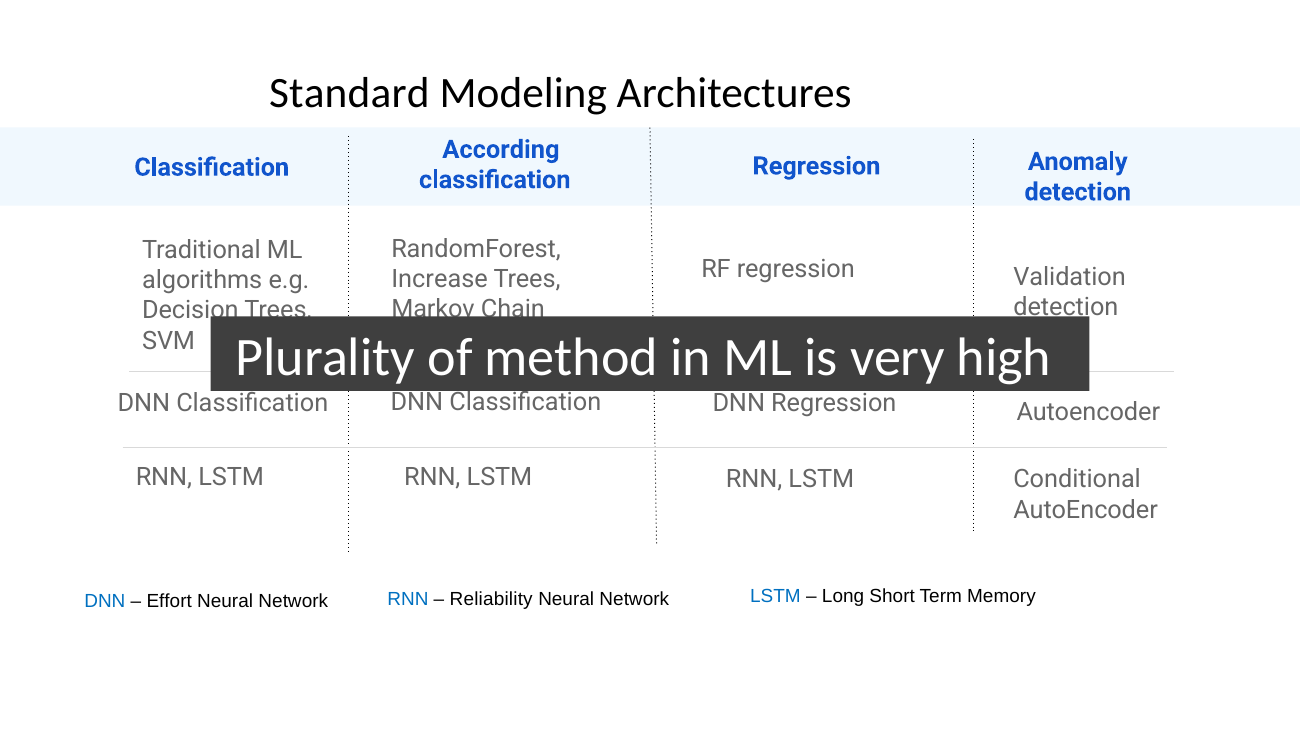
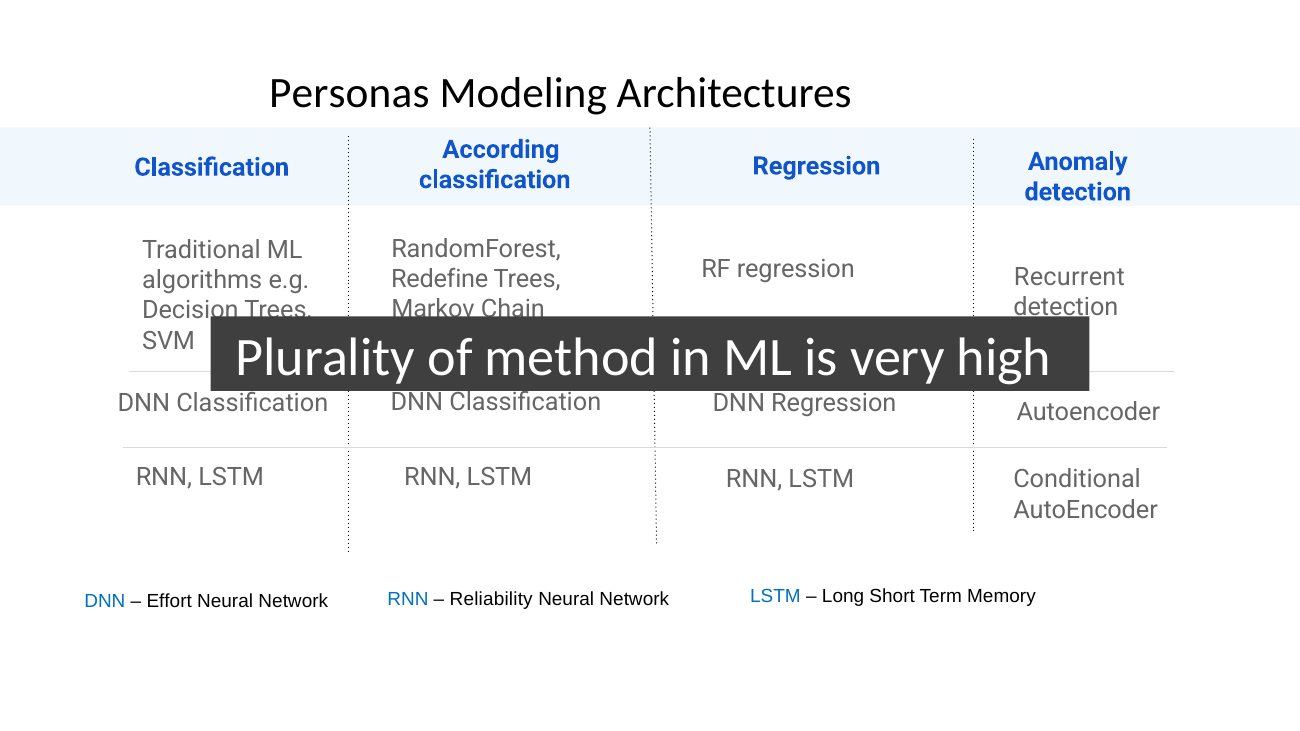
Standard: Standard -> Personas
Validation: Validation -> Recurrent
Increase: Increase -> Redefine
